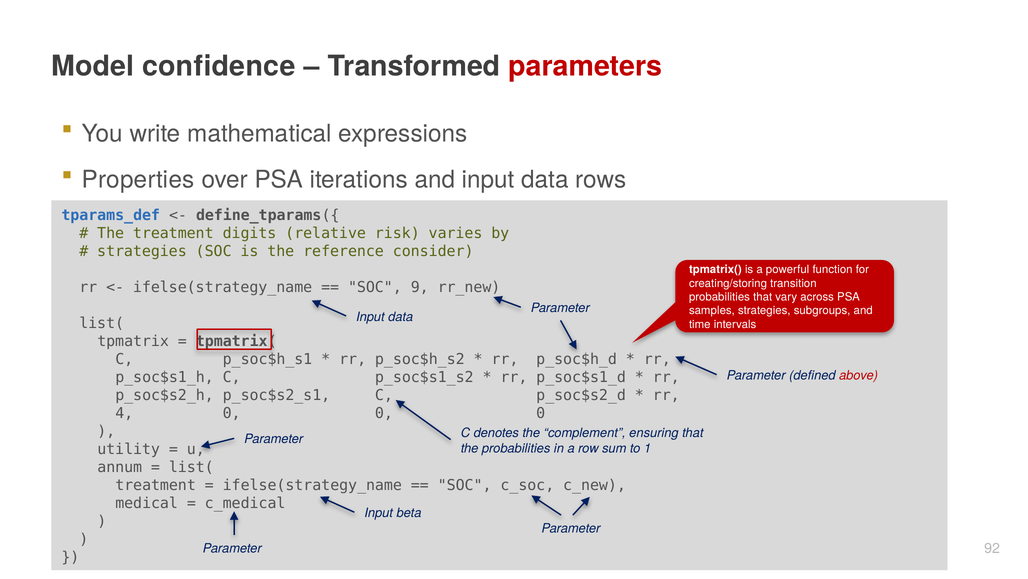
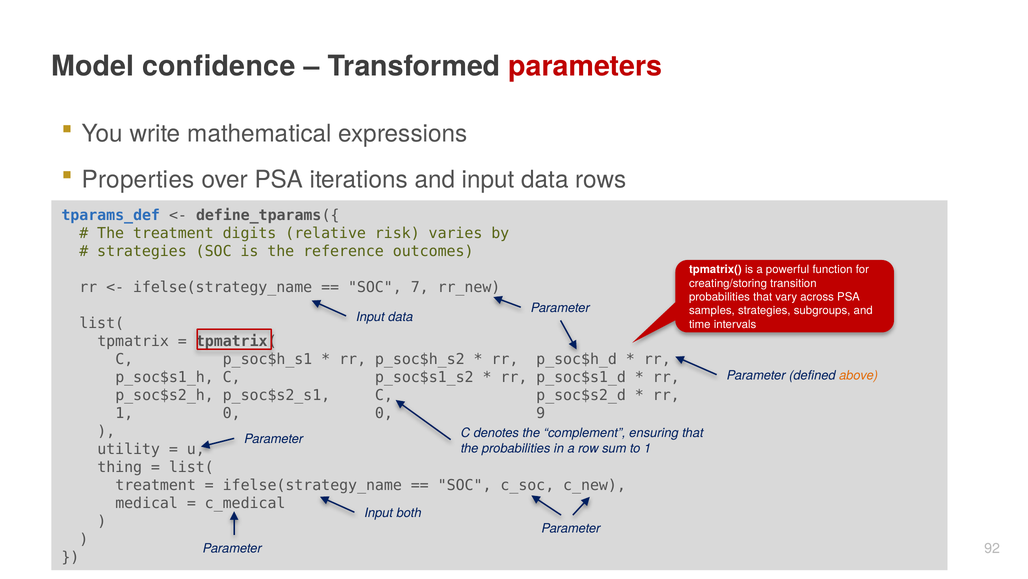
consider: consider -> outcomes
9: 9 -> 7
above colour: red -> orange
4 at (124, 413): 4 -> 1
0 0 0: 0 -> 9
annum: annum -> thing
beta: beta -> both
